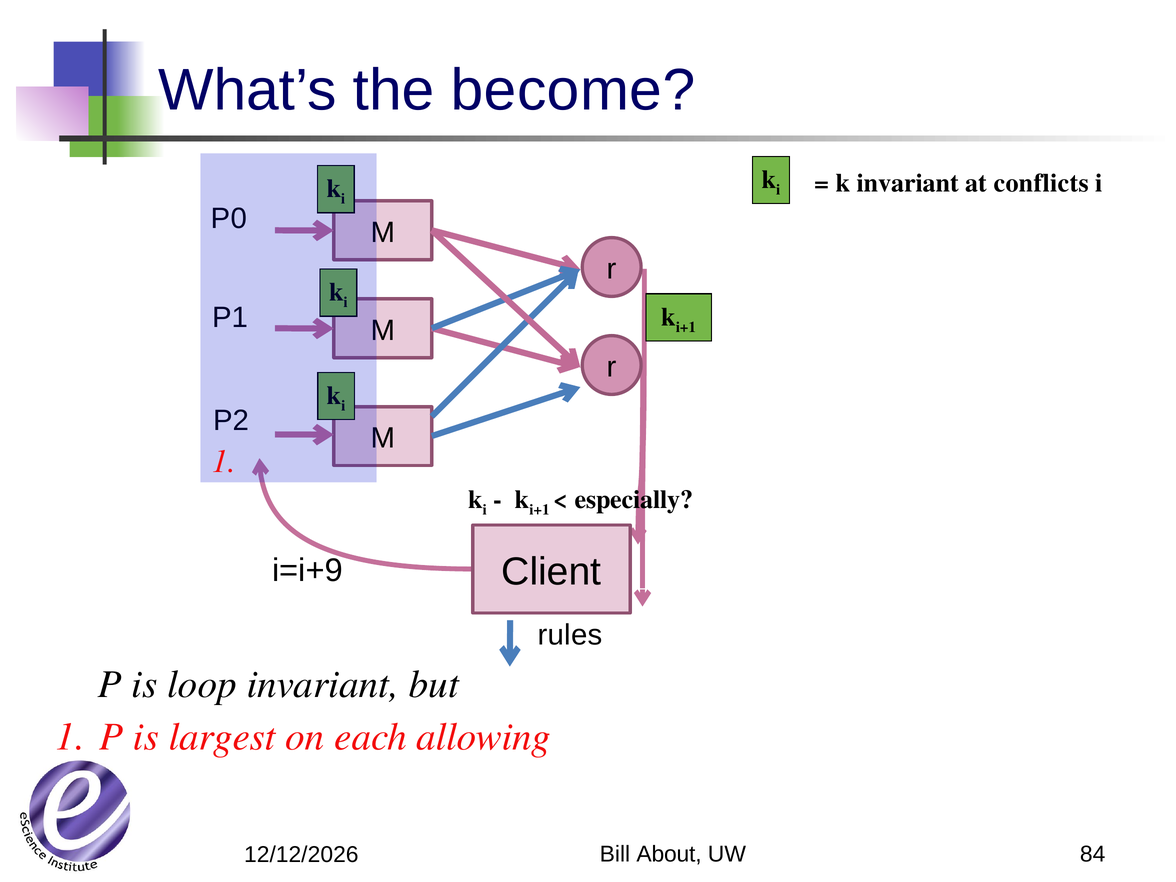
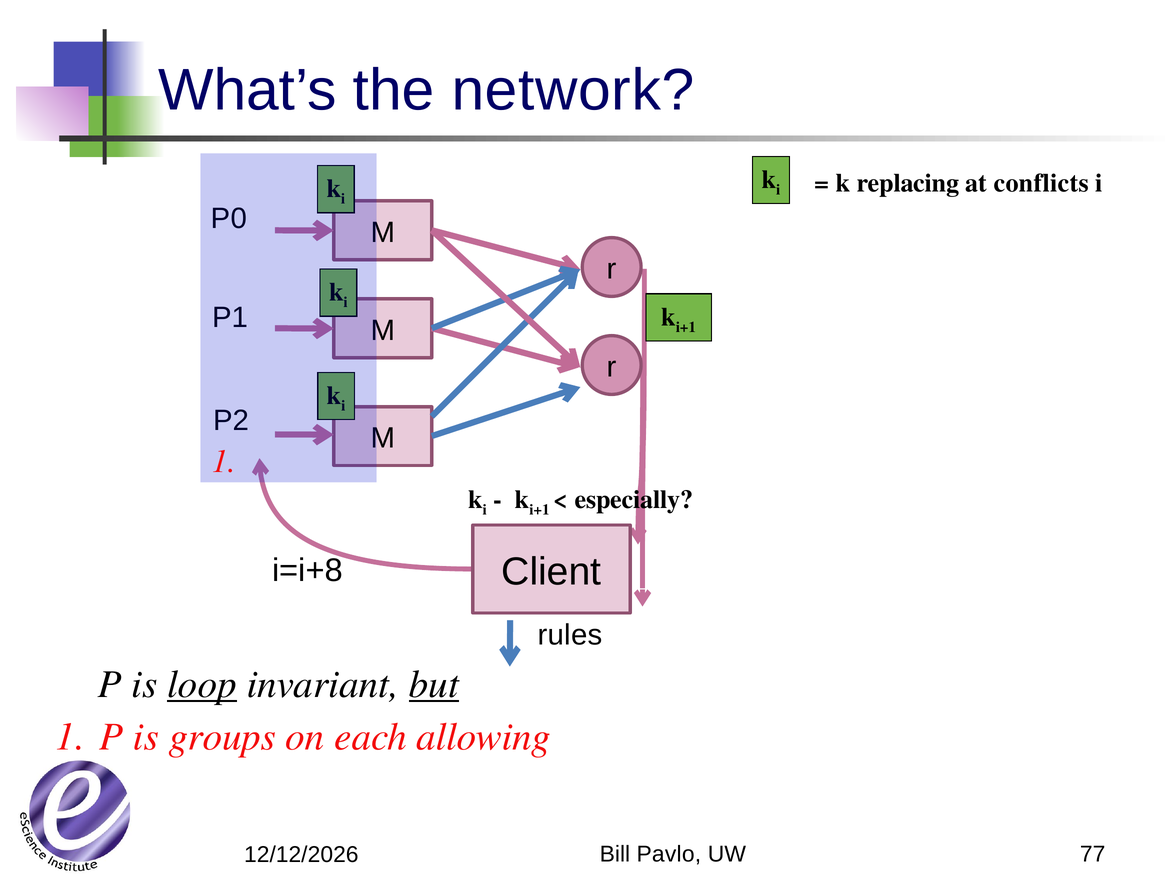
become: become -> network
k invariant: invariant -> replacing
i=i+9: i=i+9 -> i=i+8
loop underline: none -> present
but underline: none -> present
largest: largest -> groups
About: About -> Pavlo
84: 84 -> 77
